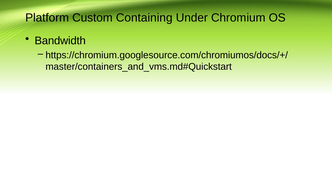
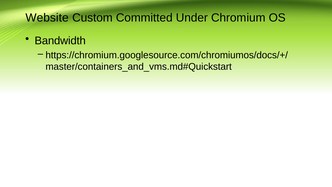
Platform: Platform -> Website
Containing: Containing -> Committed
